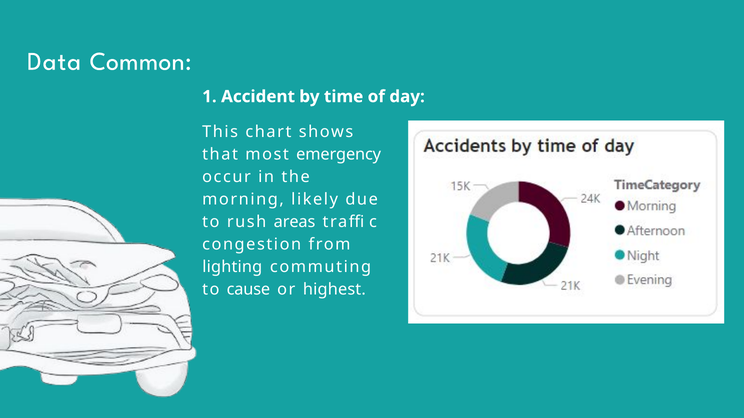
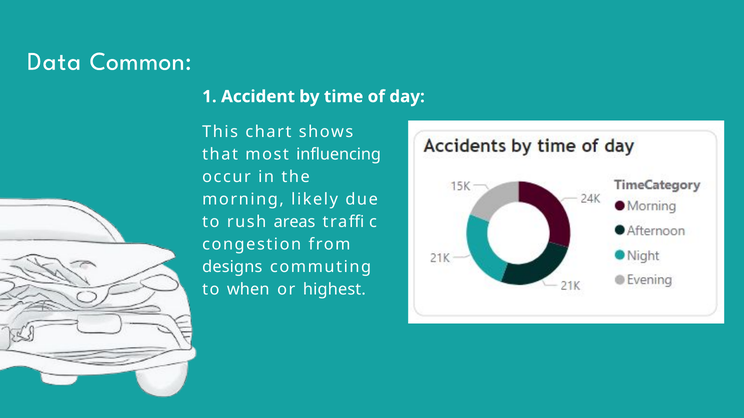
emergency: emergency -> influencing
lighting: lighting -> designs
cause: cause -> when
